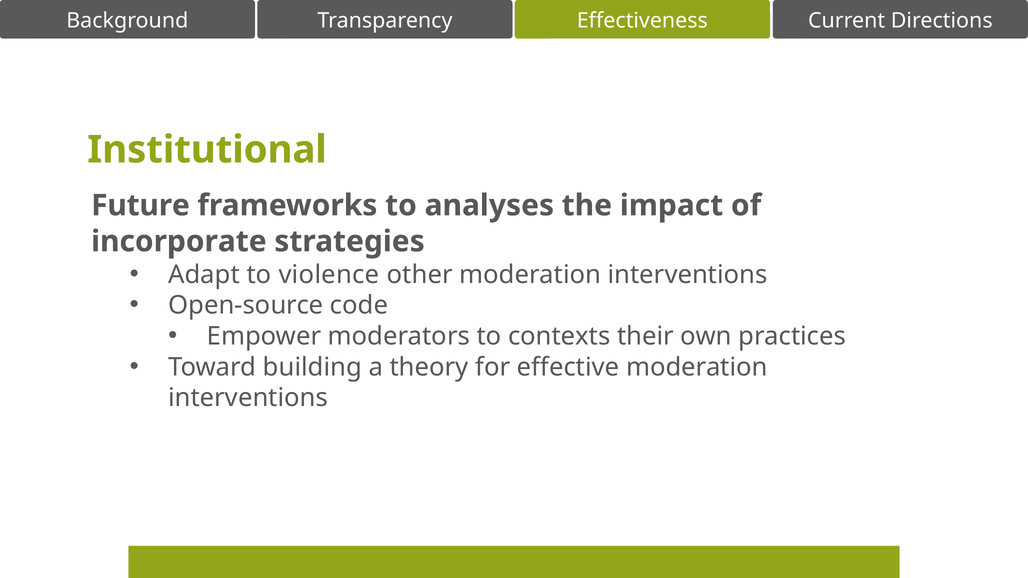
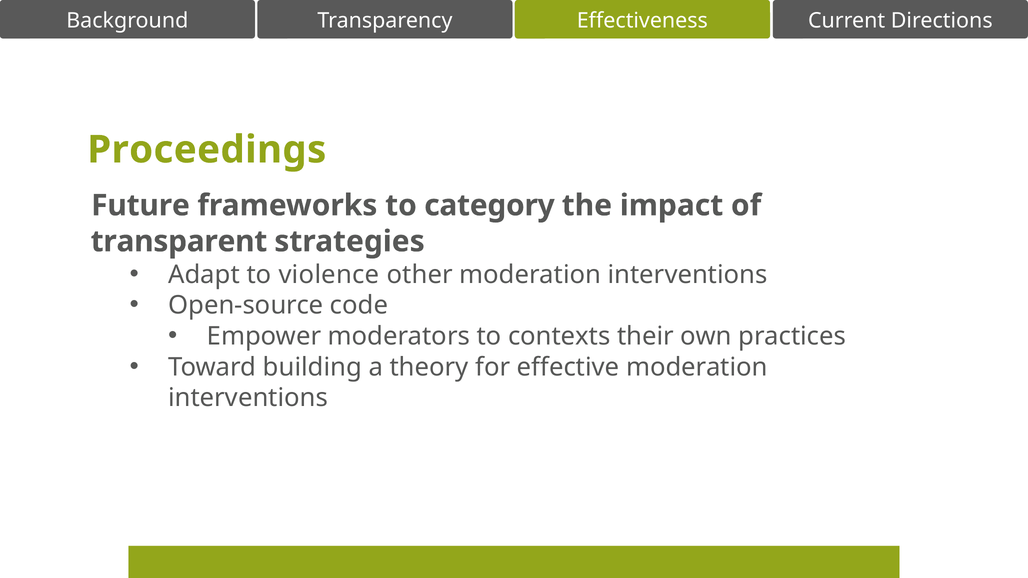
Institutional: Institutional -> Proceedings
analyses: analyses -> category
incorporate: incorporate -> transparent
